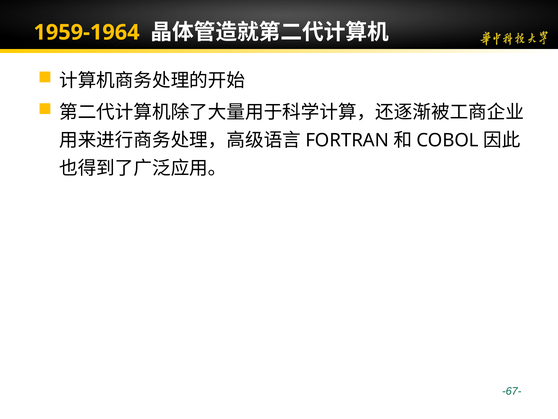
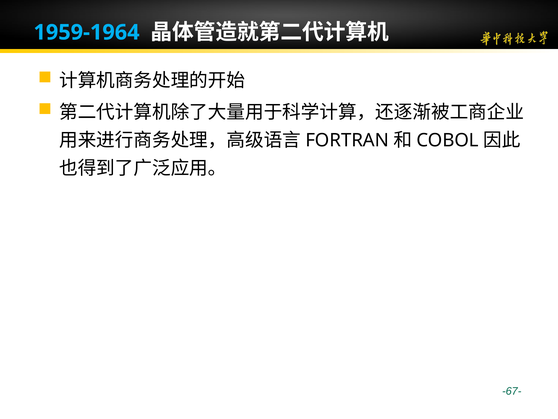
1959-1964 colour: yellow -> light blue
